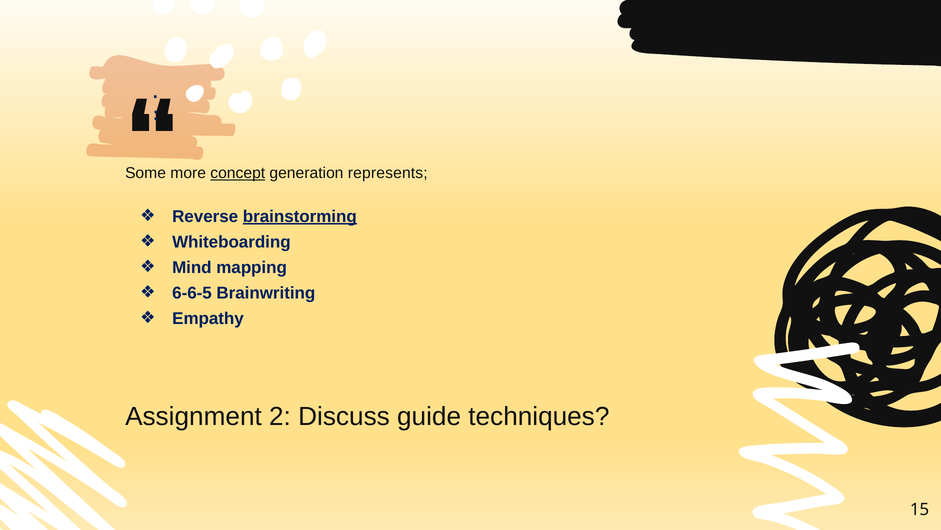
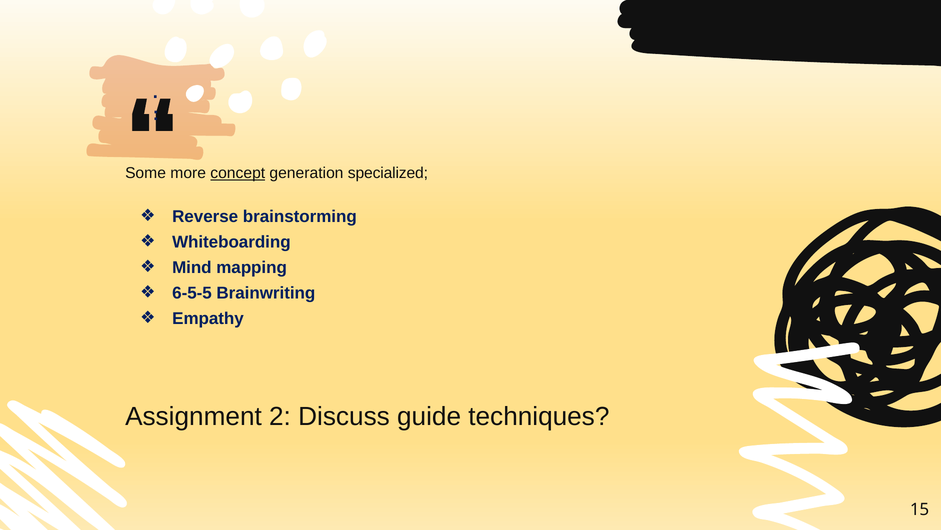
represents: represents -> specialized
brainstorming underline: present -> none
6-6-5: 6-6-5 -> 6-5-5
